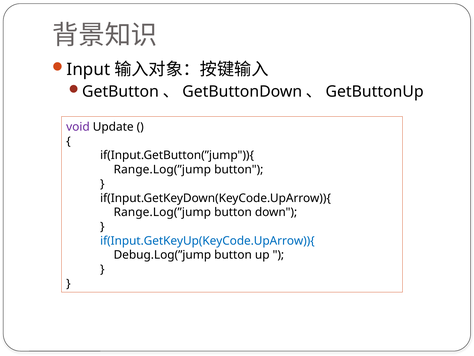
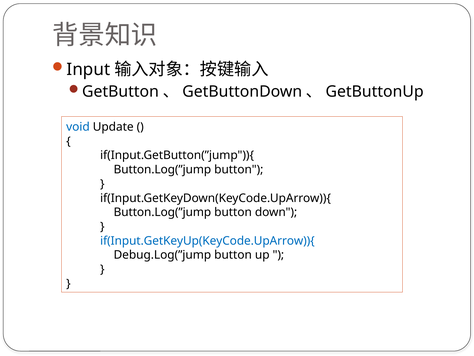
void colour: purple -> blue
Range.Log(”jump at (162, 169): Range.Log(”jump -> Button.Log(”jump
Range.Log(”jump at (162, 212): Range.Log(”jump -> Button.Log(”jump
